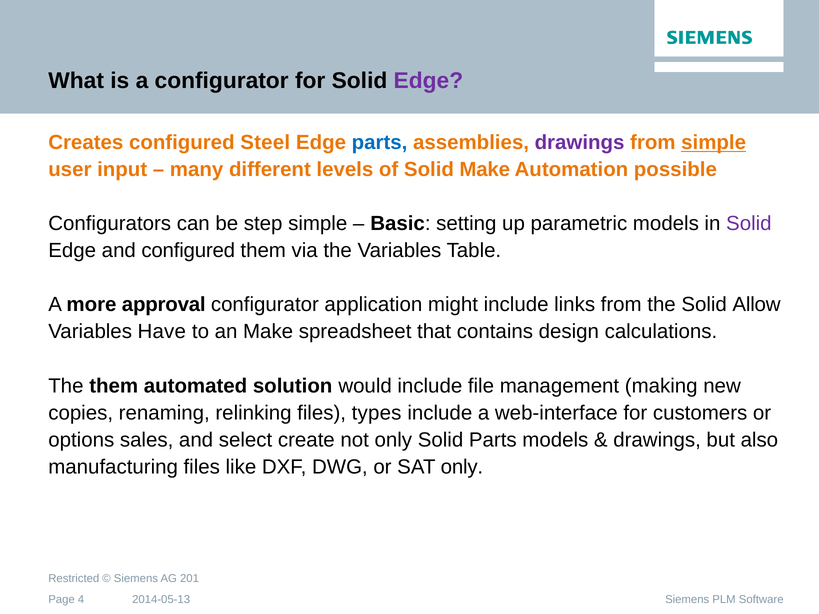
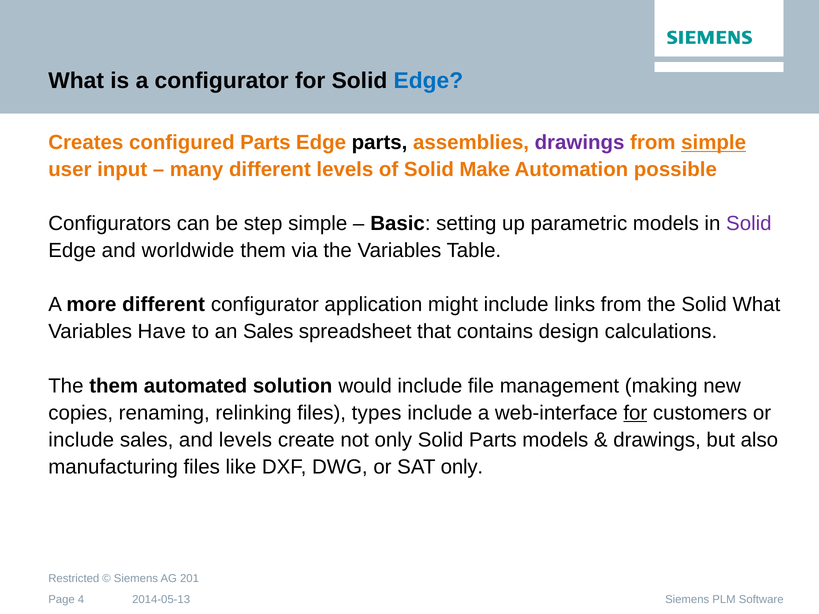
Edge at (428, 81) colour: purple -> blue
configured Steel: Steel -> Parts
parts at (380, 143) colour: blue -> black
and configured: configured -> worldwide
more approval: approval -> different
Solid Allow: Allow -> What
an Make: Make -> Sales
for at (635, 413) underline: none -> present
options at (81, 440): options -> include
and select: select -> levels
